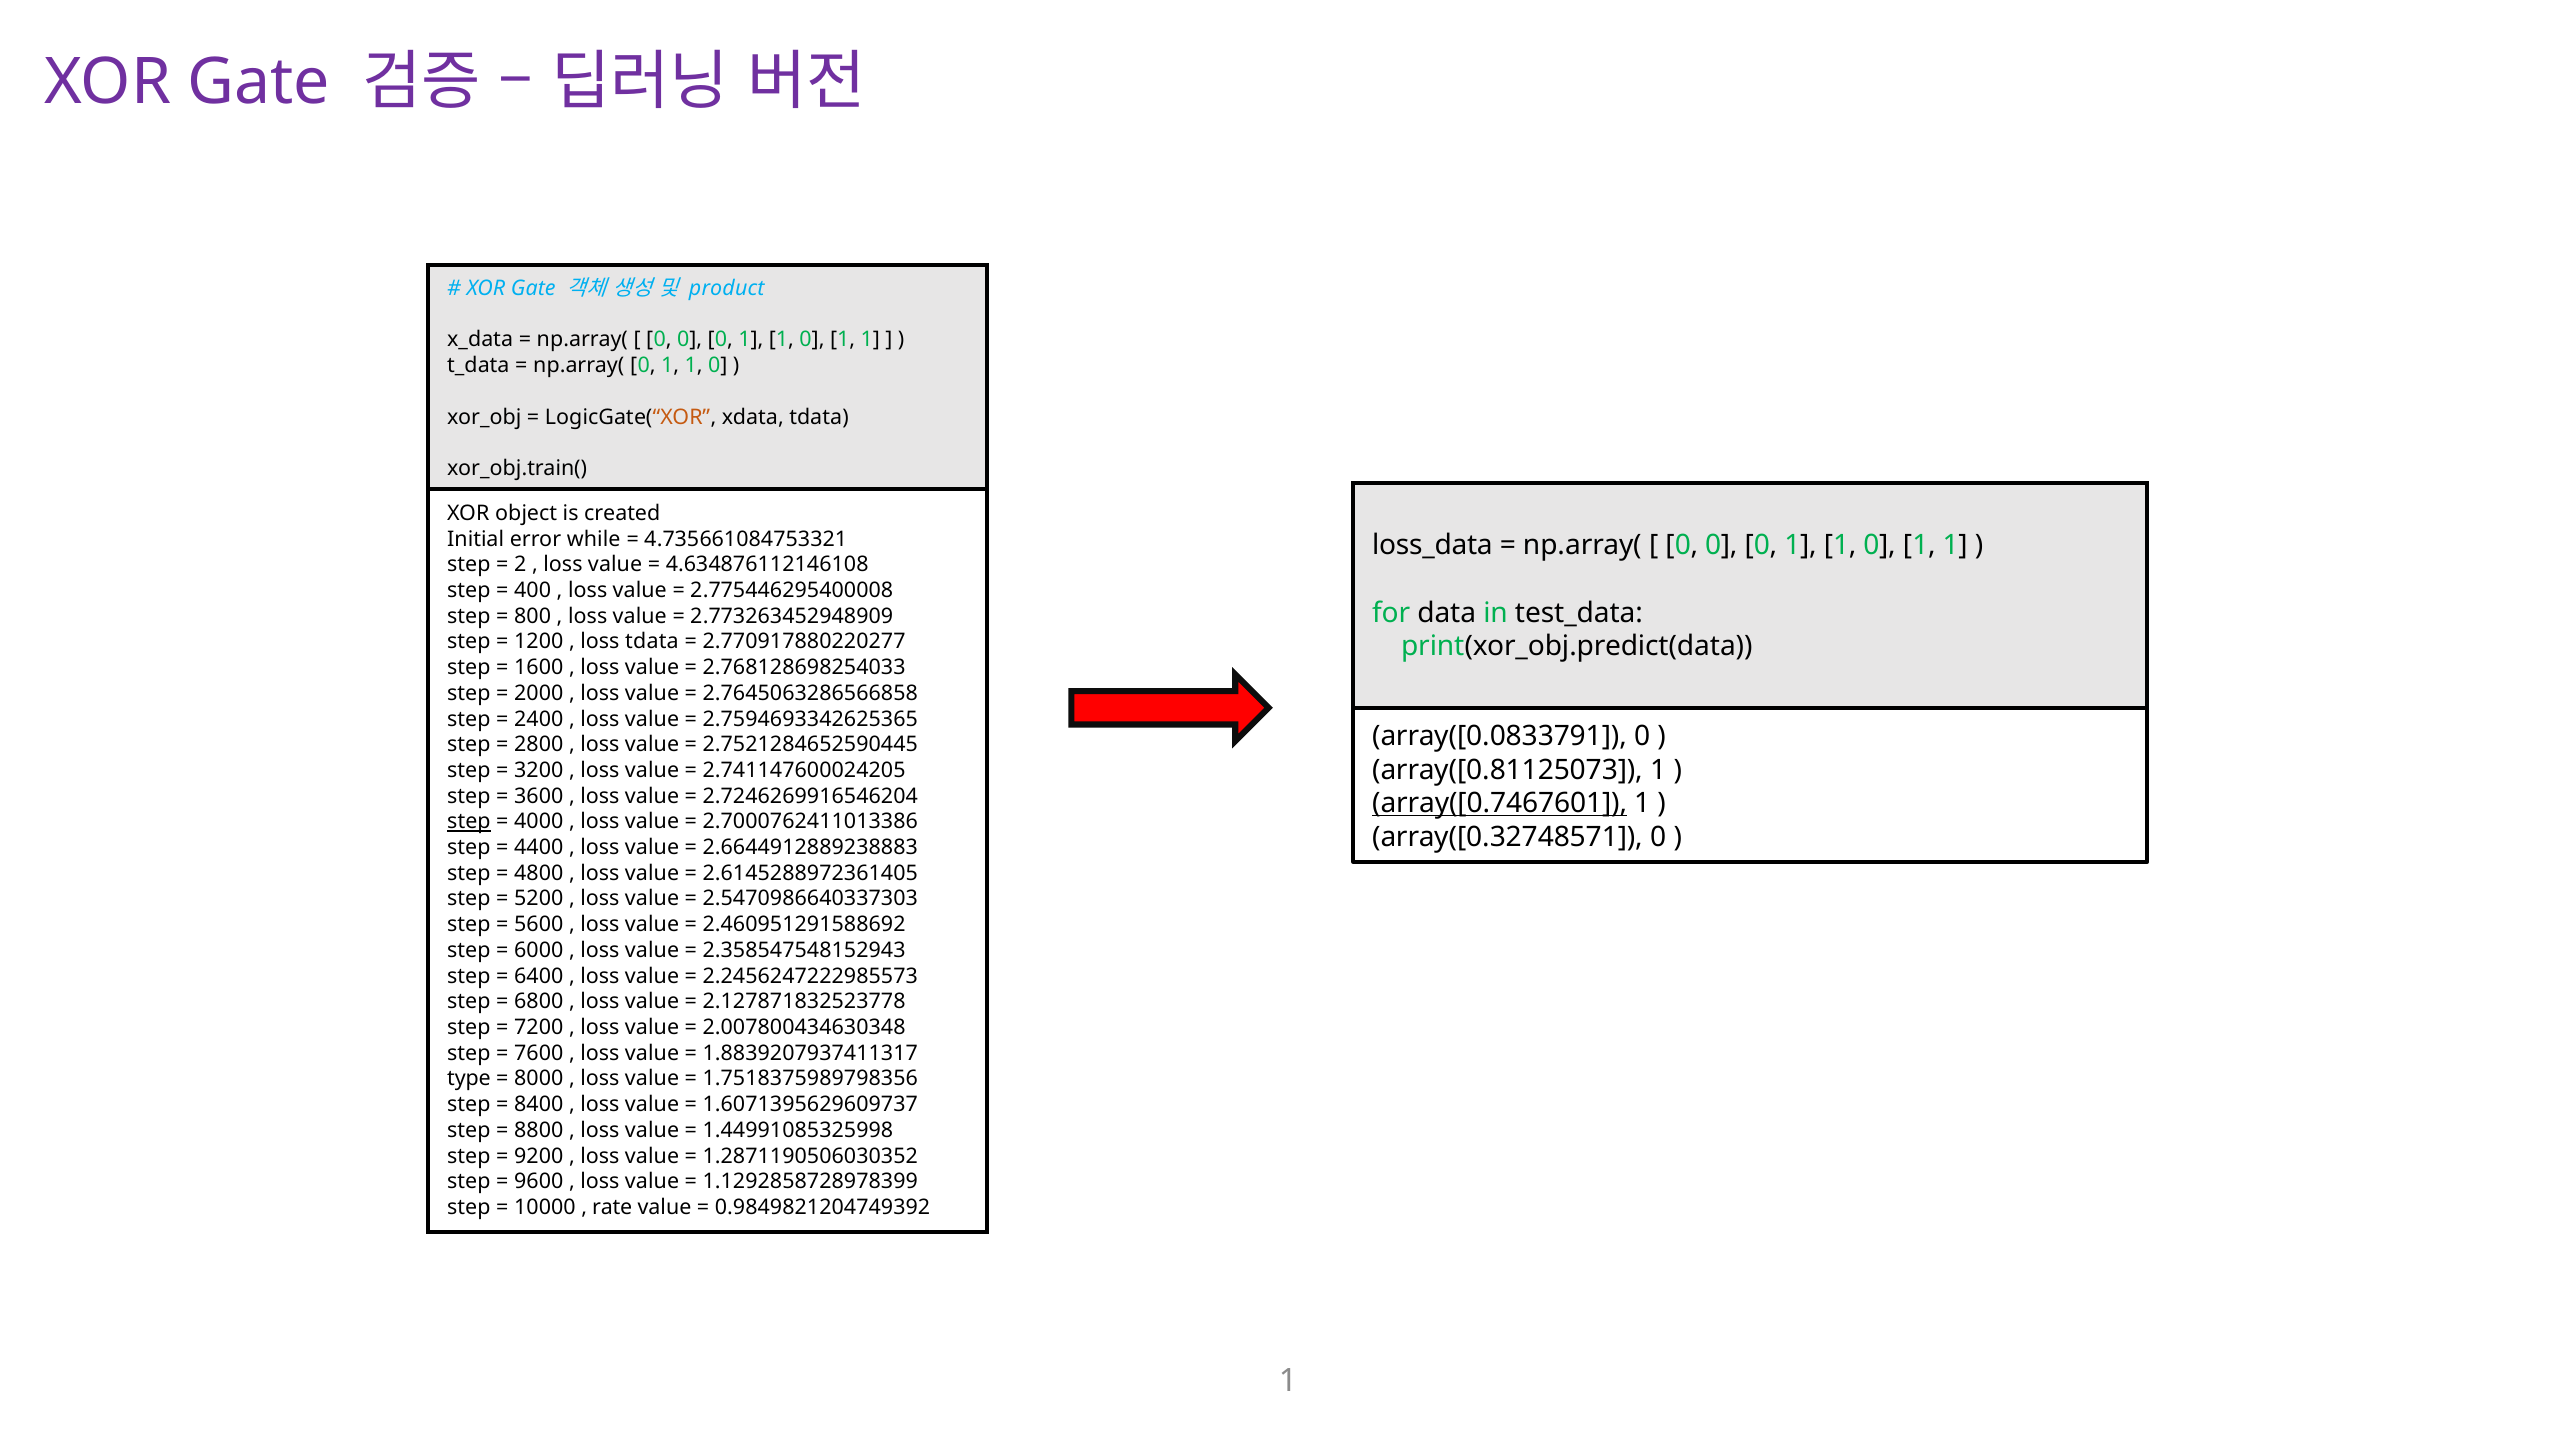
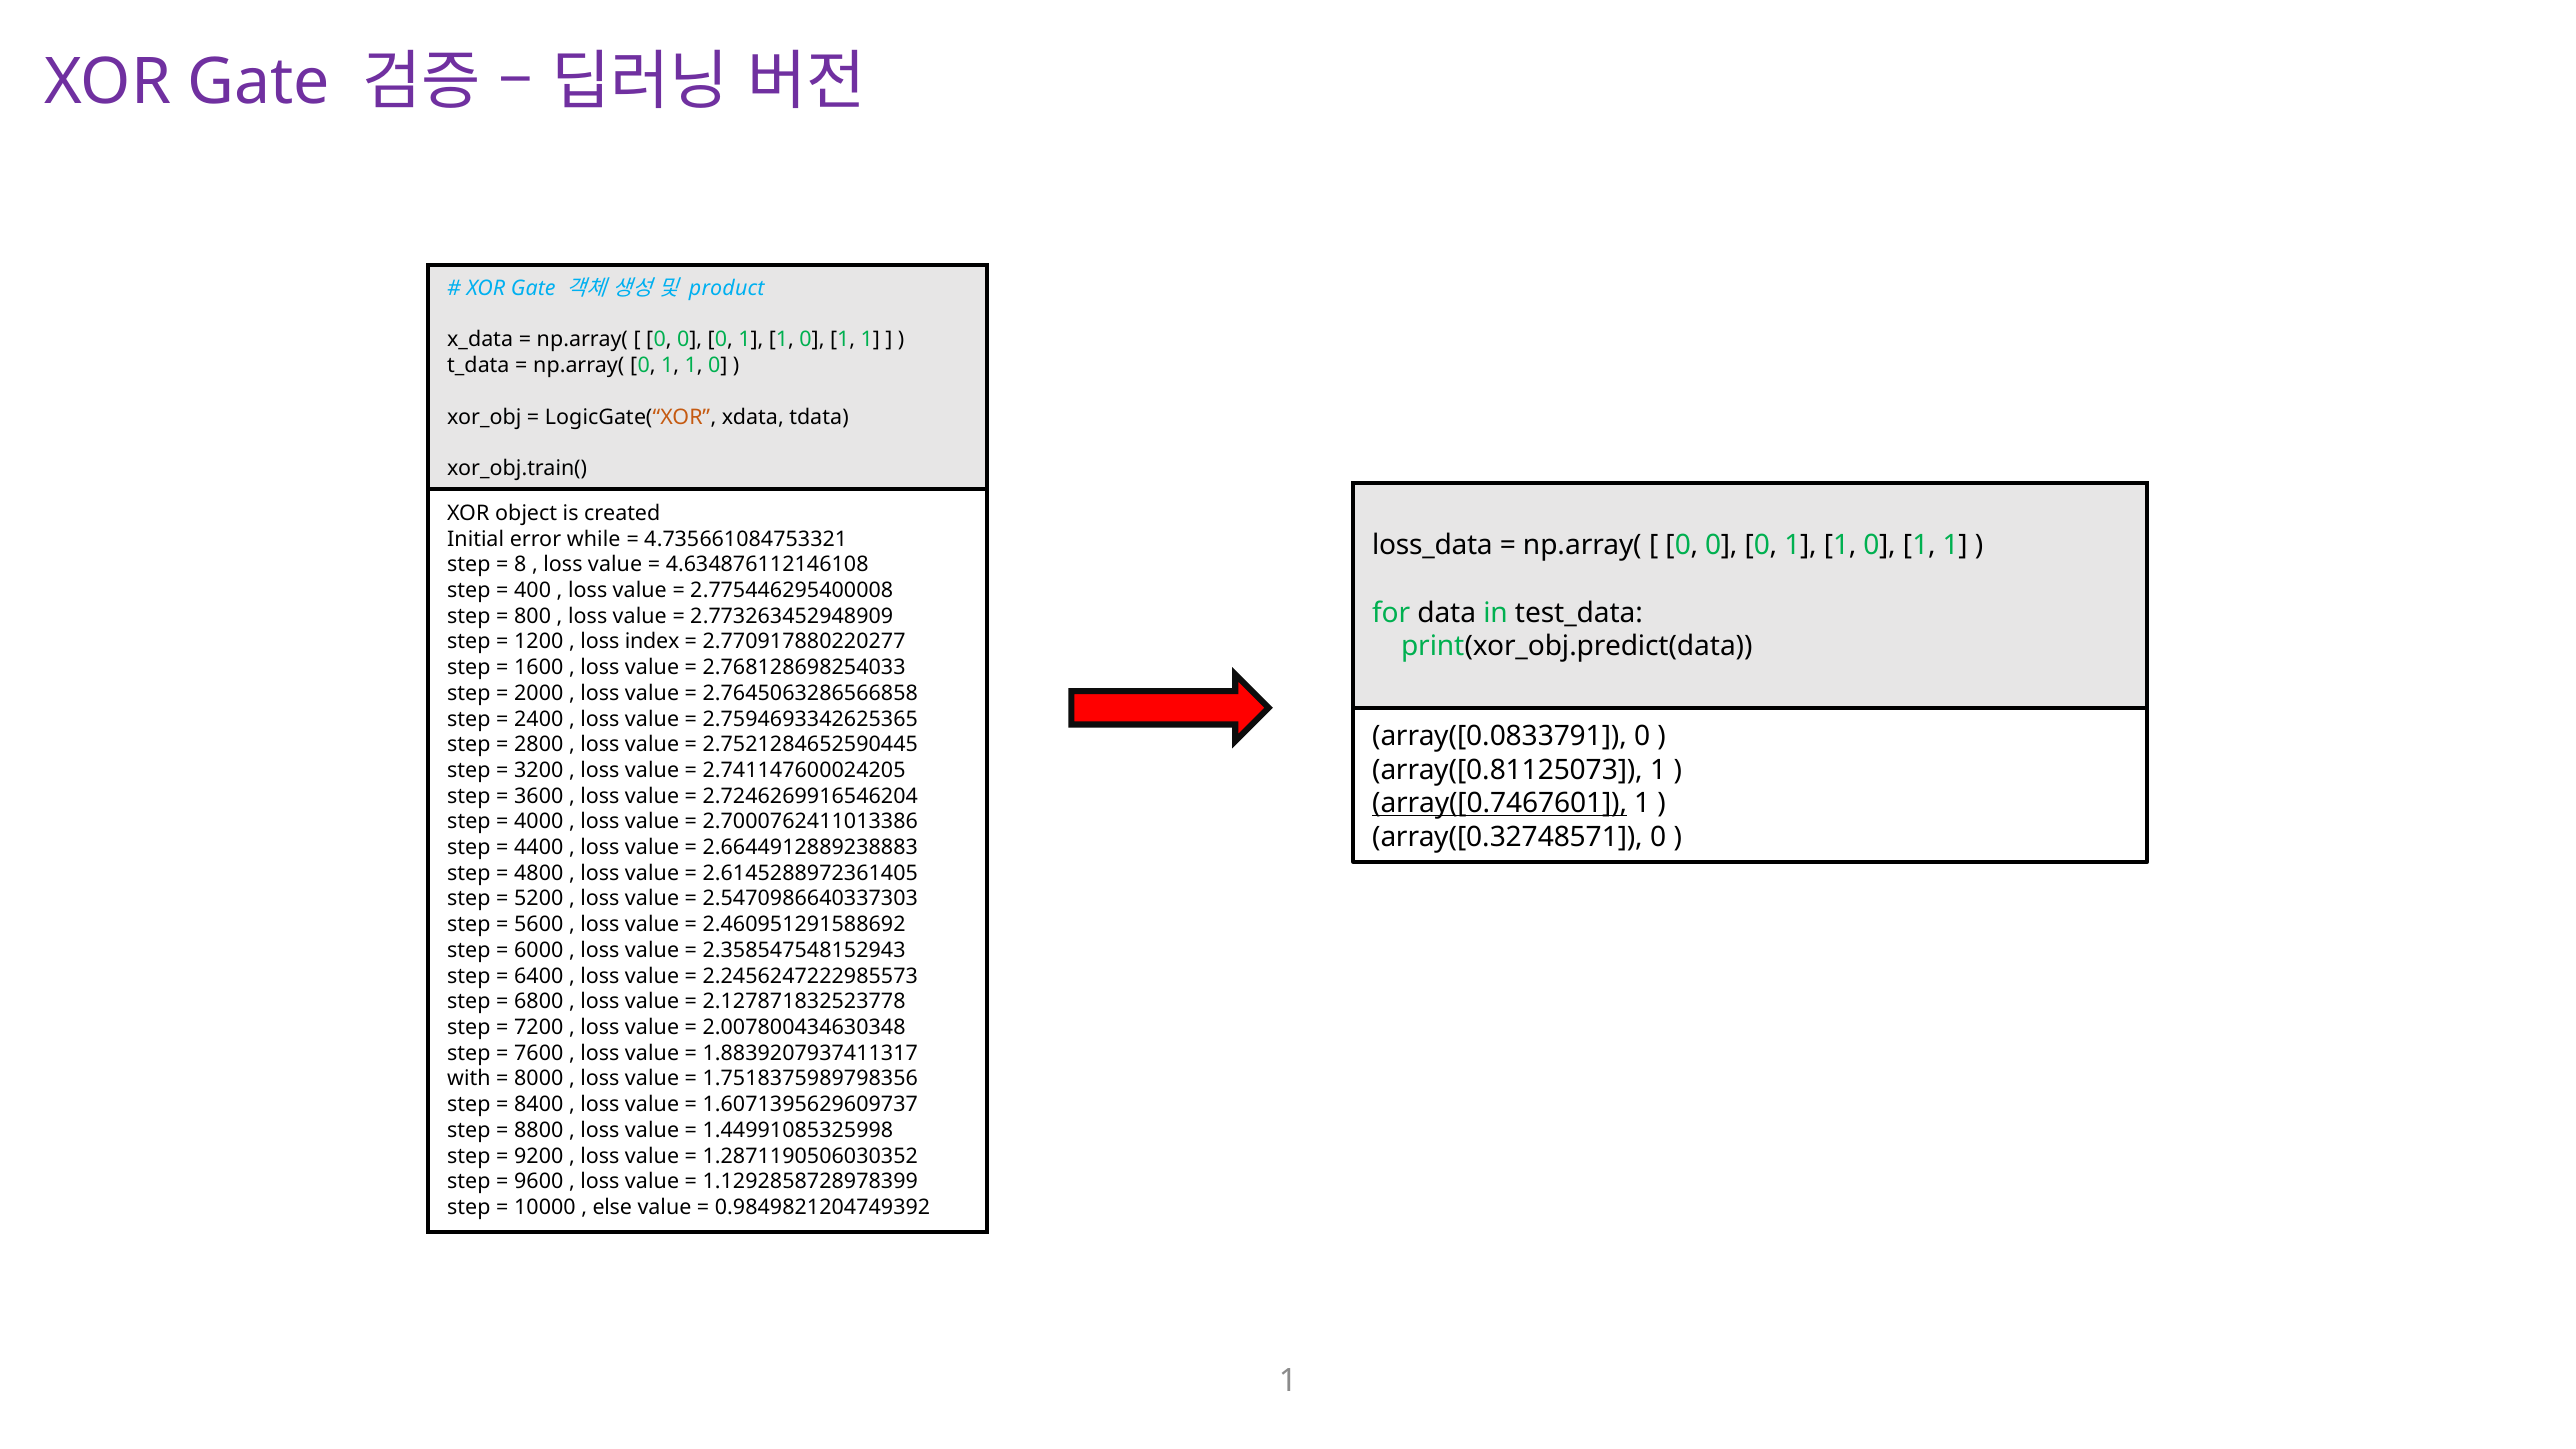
2: 2 -> 8
loss tdata: tdata -> index
step at (469, 822) underline: present -> none
type: type -> with
rate: rate -> else
